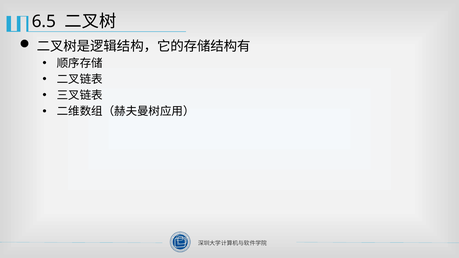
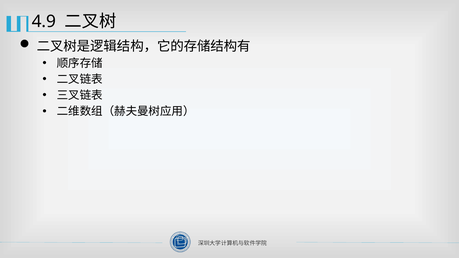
6.5: 6.5 -> 4.9
